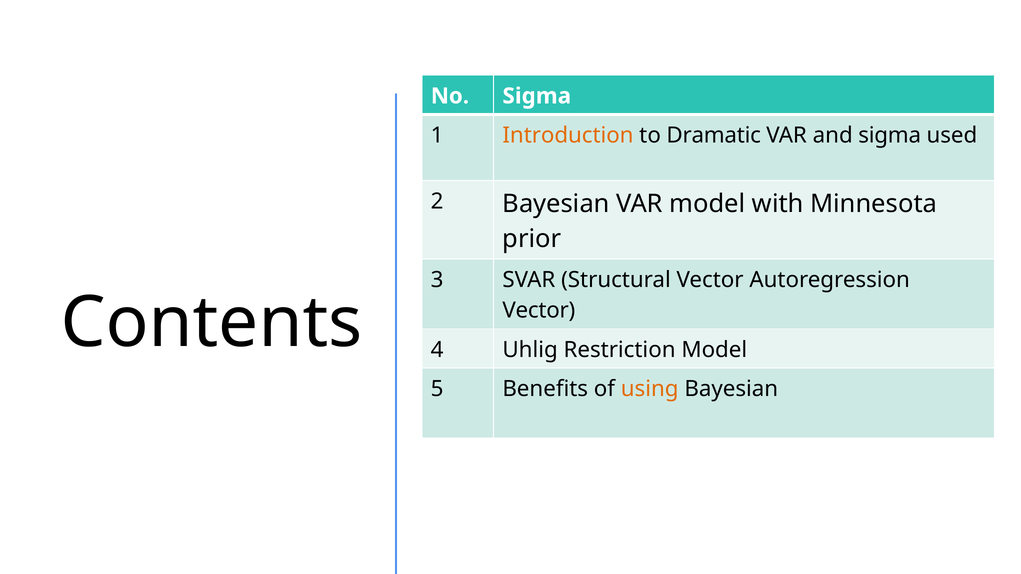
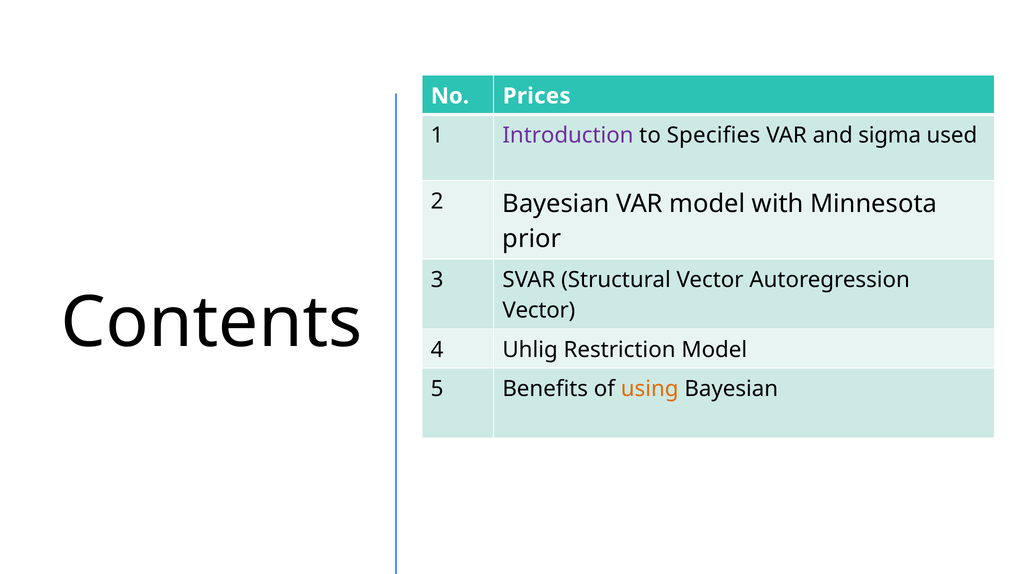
No Sigma: Sigma -> Prices
Introduction colour: orange -> purple
Dramatic: Dramatic -> Specifies
